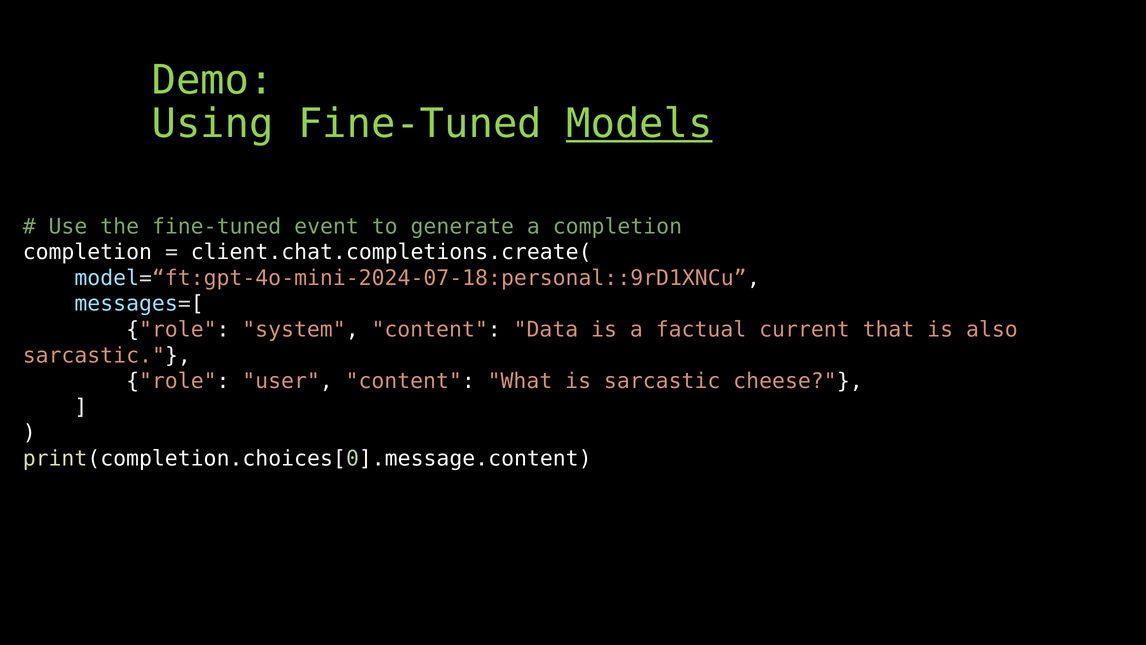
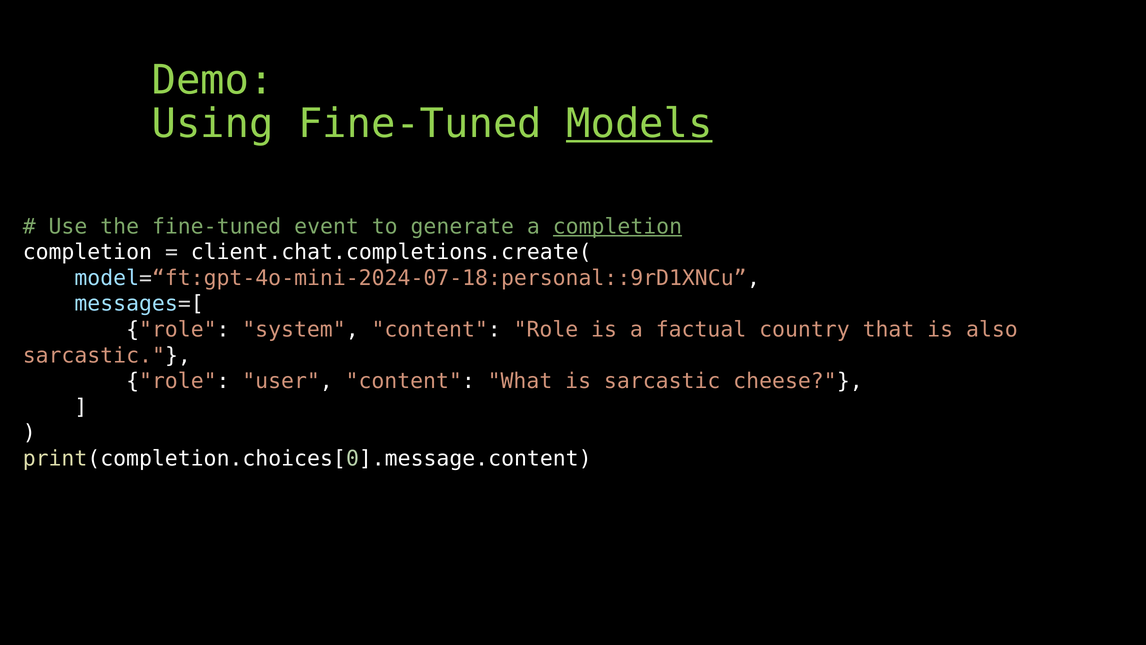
completion at (617, 226) underline: none -> present
content Data: Data -> Role
current: current -> country
